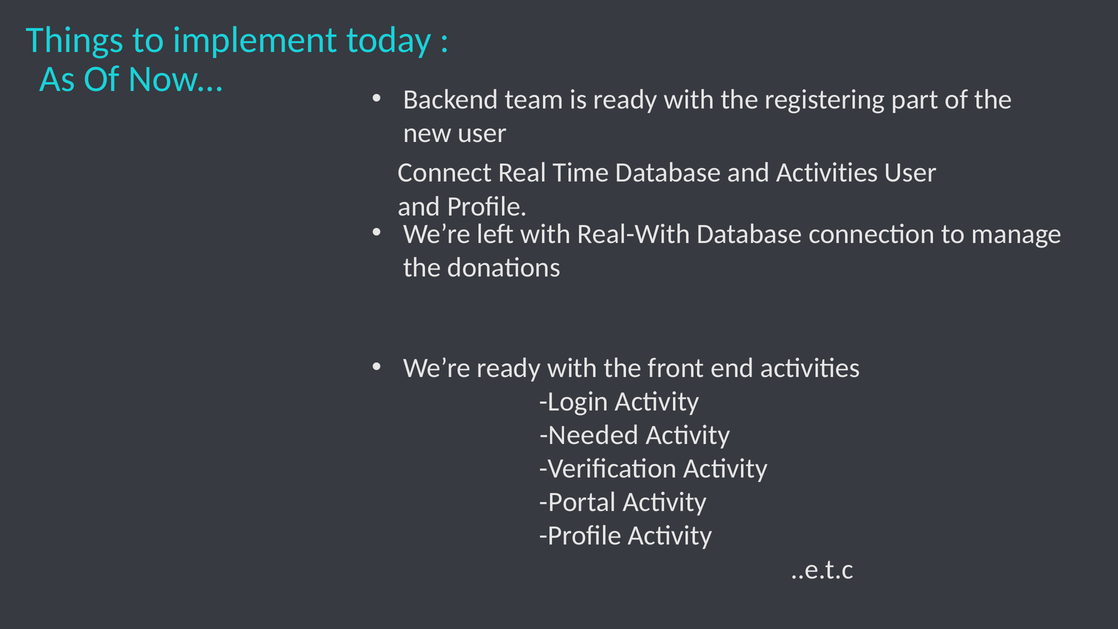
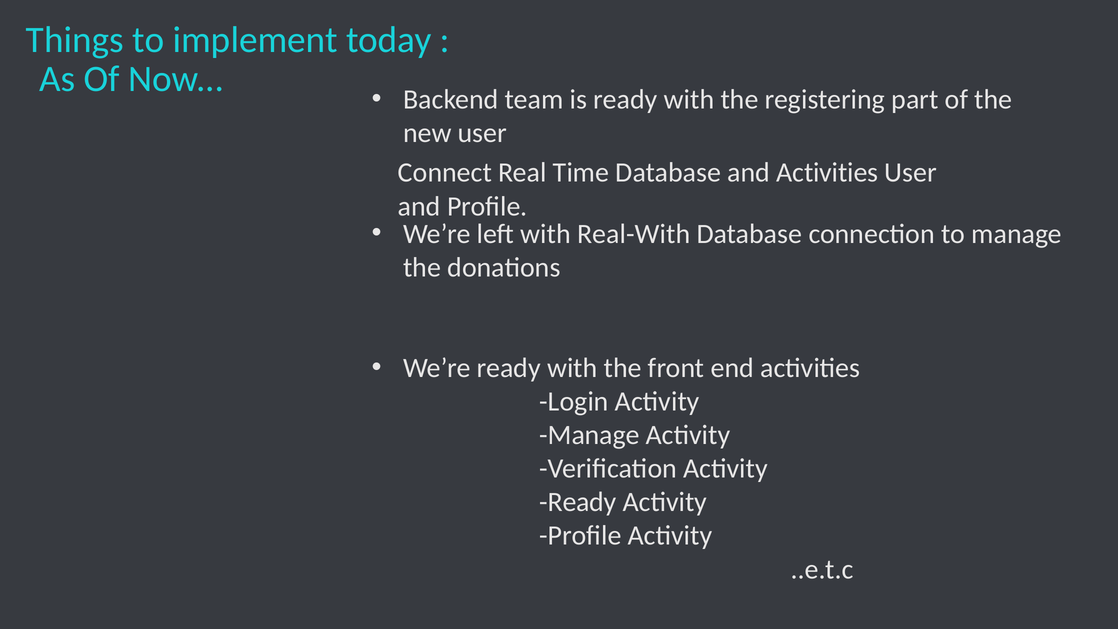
Needed at (589, 435): Needed -> Manage
Portal at (578, 502): Portal -> Ready
